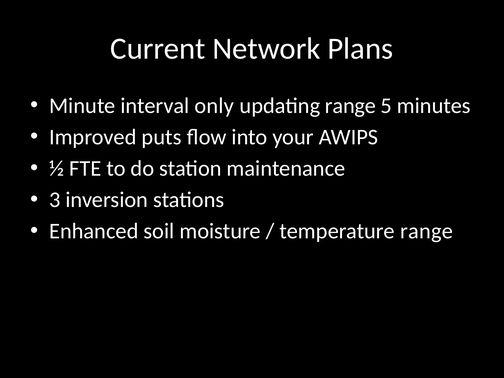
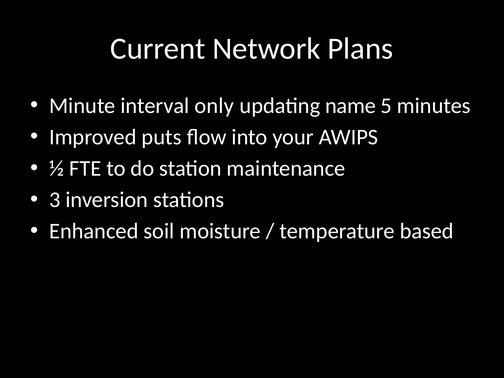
updating range: range -> name
temperature range: range -> based
